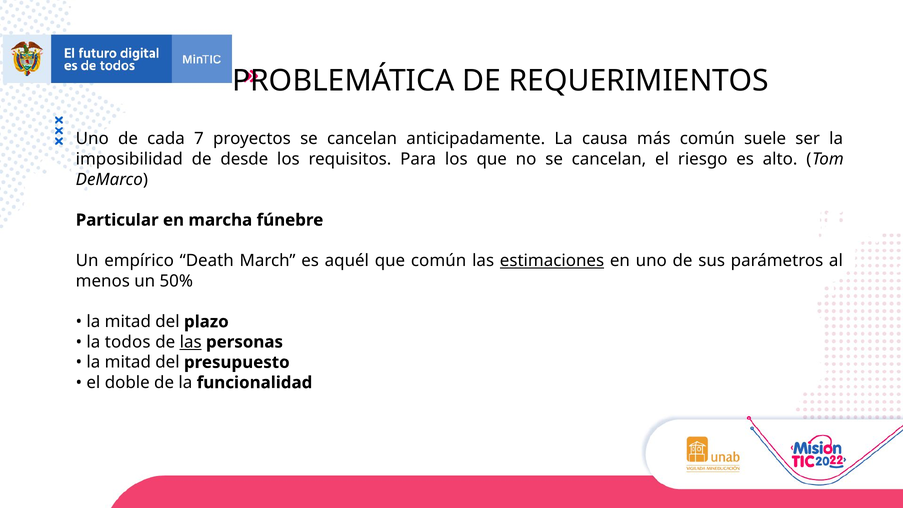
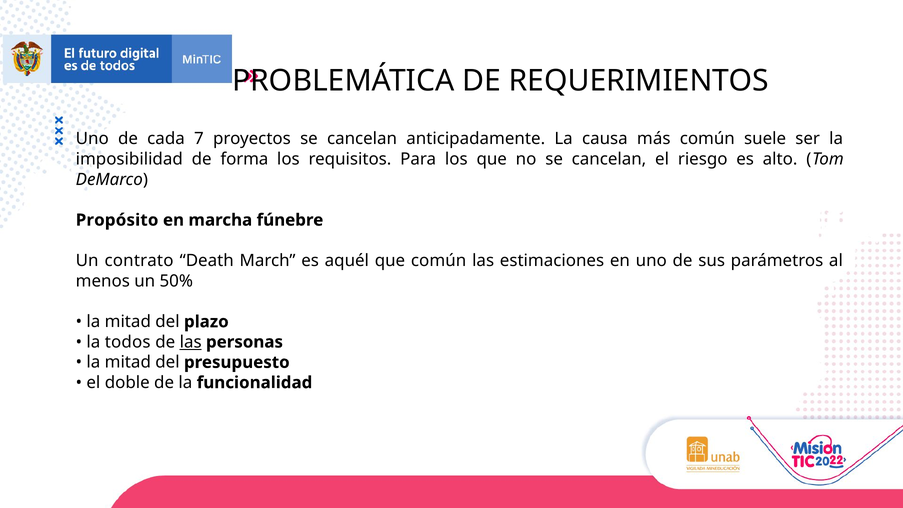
desde: desde -> forma
Particular: Particular -> Propósito
empírico: empírico -> contrato
estimaciones underline: present -> none
